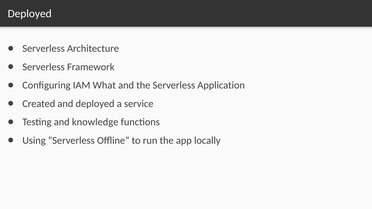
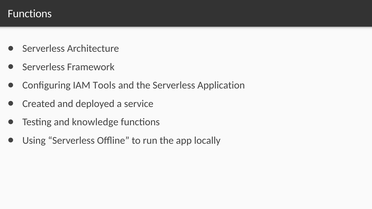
Deployed at (30, 14): Deployed -> Functions
What: What -> Tools
